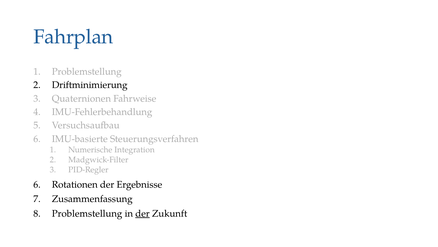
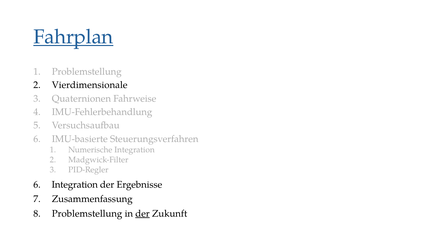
Fahrplan underline: none -> present
Driftminimierung: Driftminimierung -> Vierdimensionale
Rotationen at (75, 184): Rotationen -> Integration
